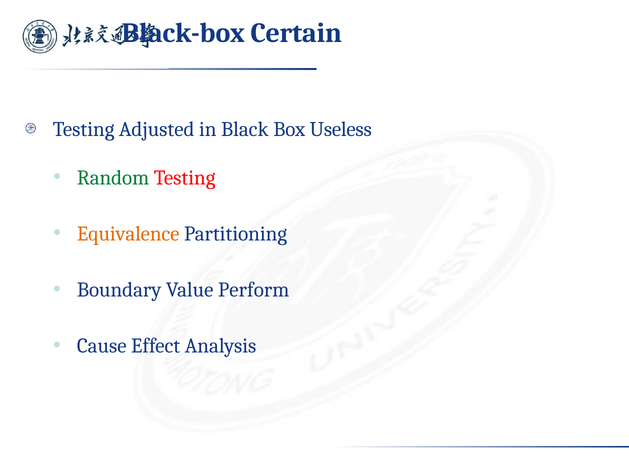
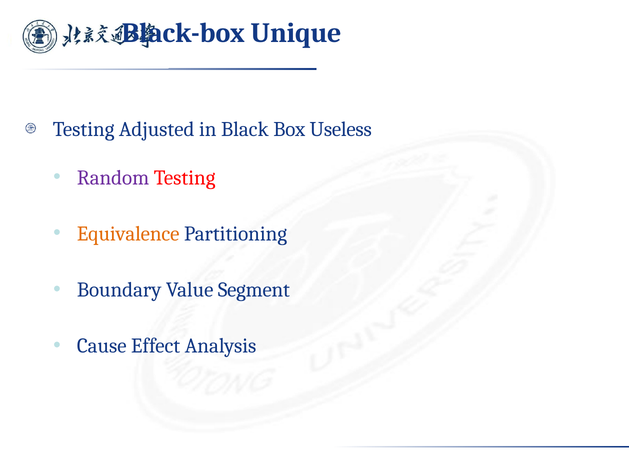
Certain: Certain -> Unique
Random colour: green -> purple
Perform: Perform -> Segment
